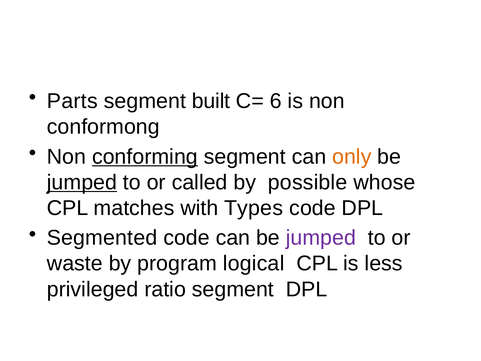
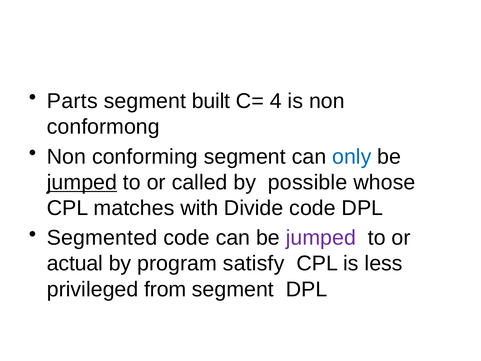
6: 6 -> 4
conforming underline: present -> none
only colour: orange -> blue
Types: Types -> Divide
waste: waste -> actual
logical: logical -> satisfy
ratio: ratio -> from
